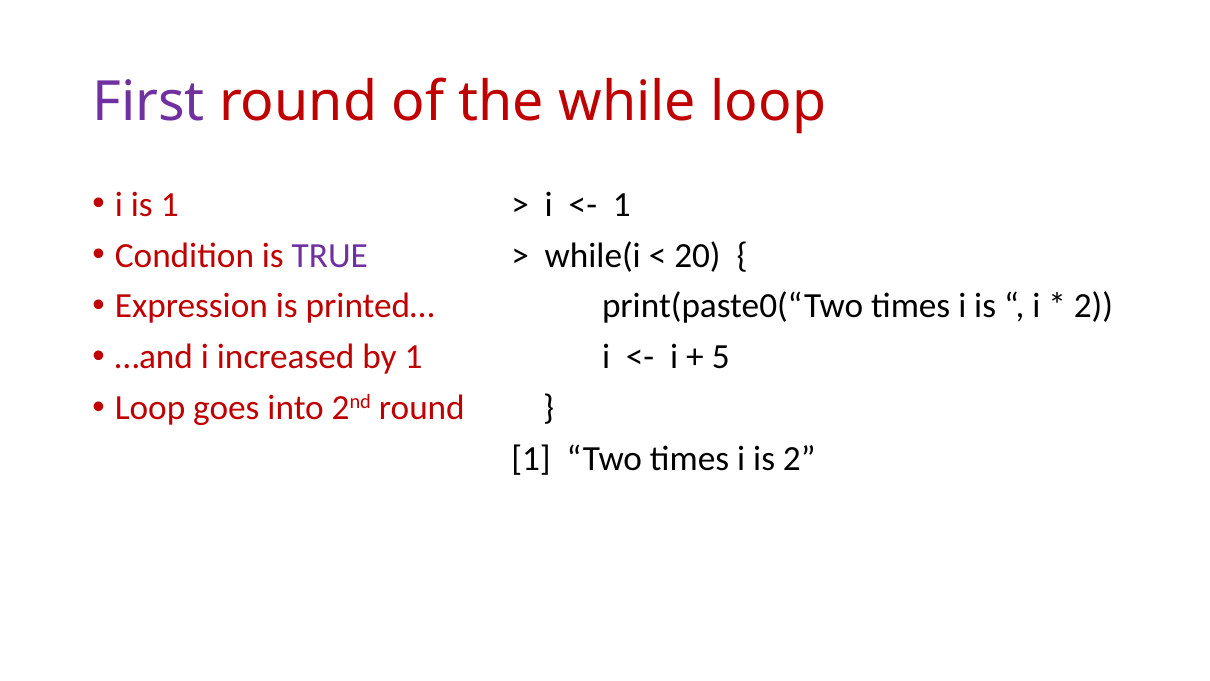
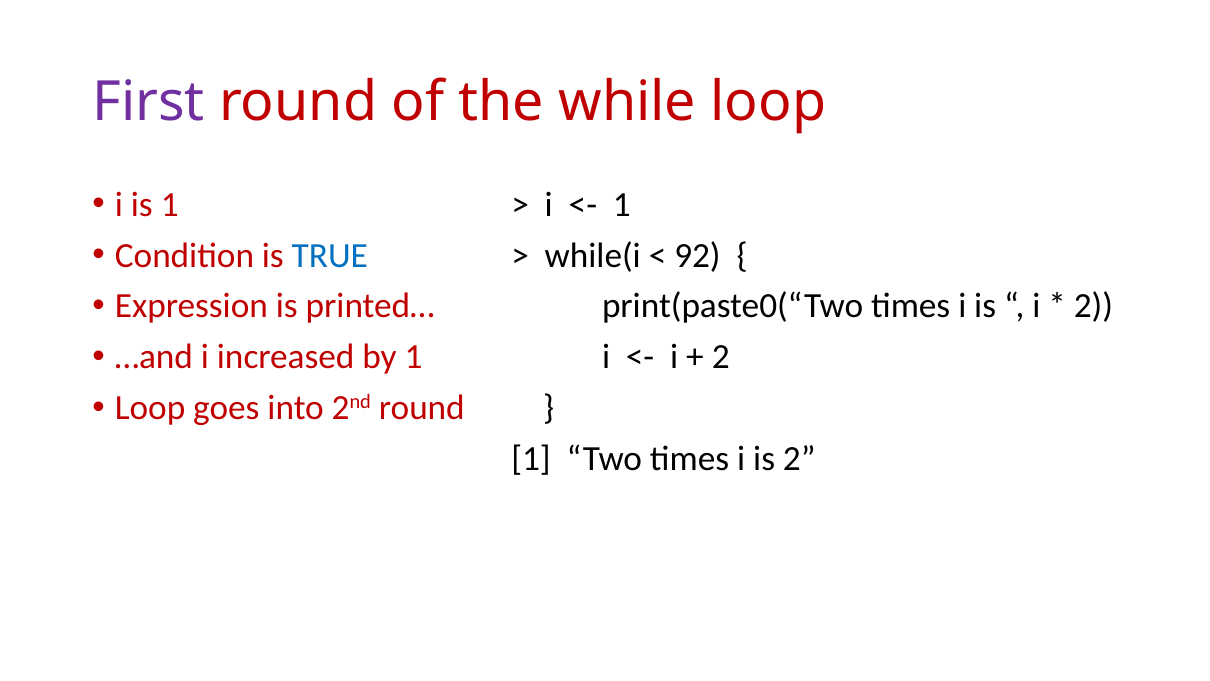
TRUE colour: purple -> blue
20: 20 -> 92
5 at (721, 357): 5 -> 2
